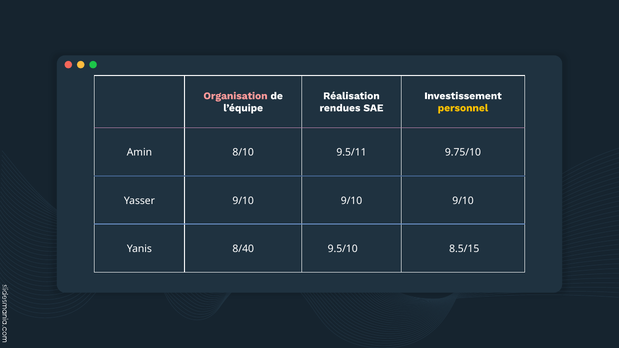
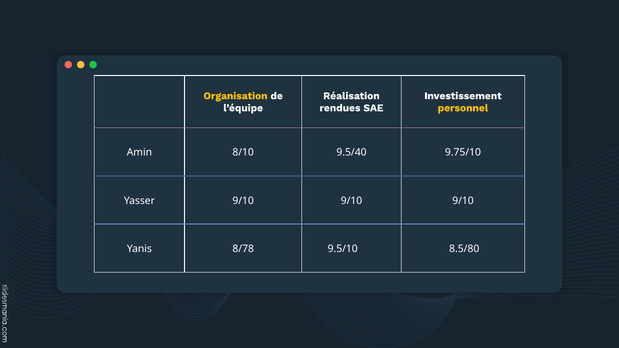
Organisation colour: pink -> yellow
9.5/11: 9.5/11 -> 9.5/40
8/40: 8/40 -> 8/78
8.5/15: 8.5/15 -> 8.5/80
